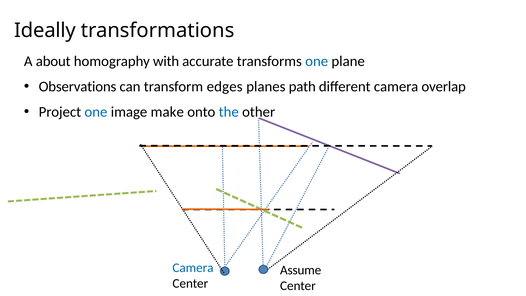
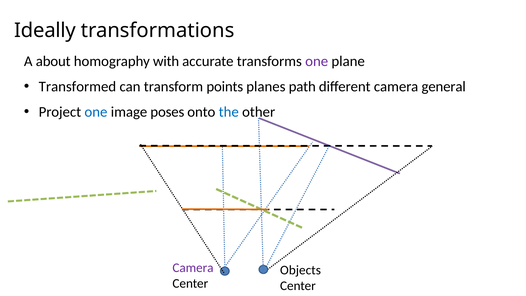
one at (317, 61) colour: blue -> purple
Observations: Observations -> Transformed
edges: edges -> points
overlap: overlap -> general
make: make -> poses
Camera at (193, 268) colour: blue -> purple
Assume: Assume -> Objects
